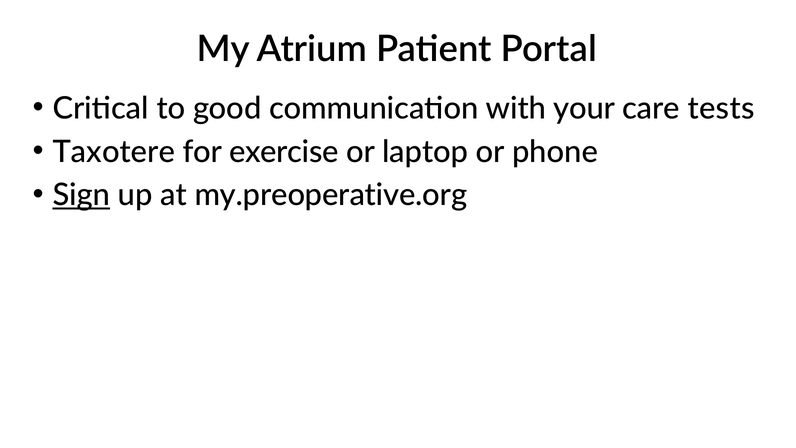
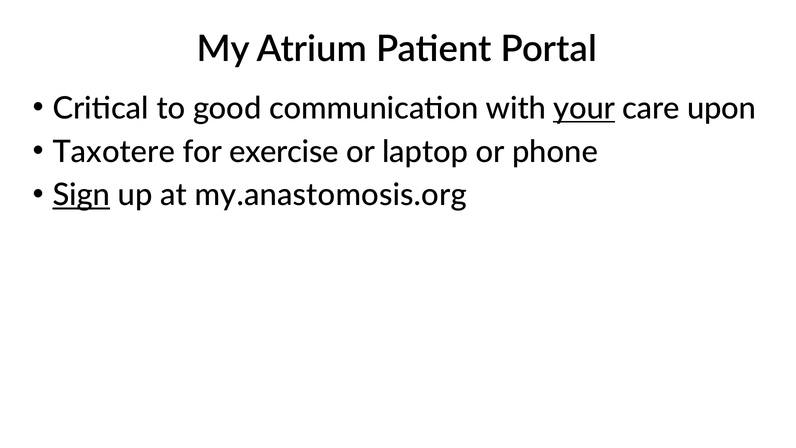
your underline: none -> present
tests: tests -> upon
my.preoperative.org: my.preoperative.org -> my.anastomosis.org
